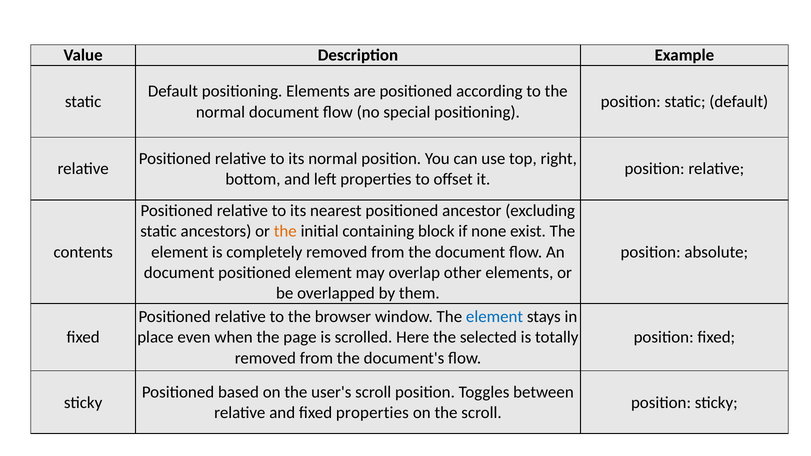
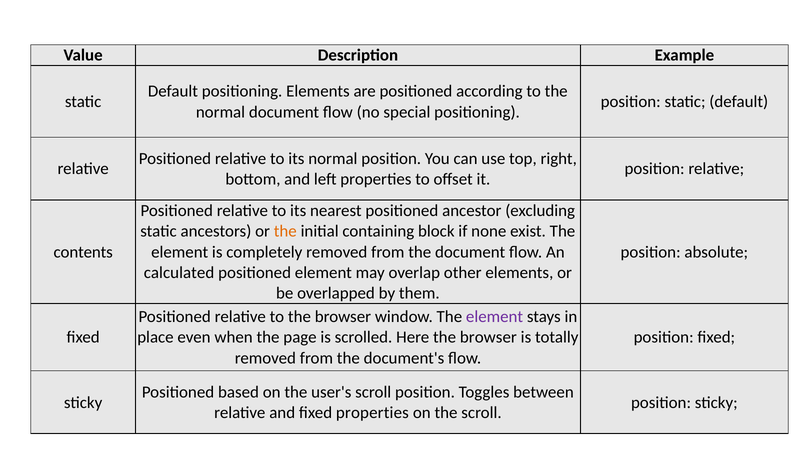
document at (179, 273): document -> calculated
element at (495, 317) colour: blue -> purple
Here the selected: selected -> browser
